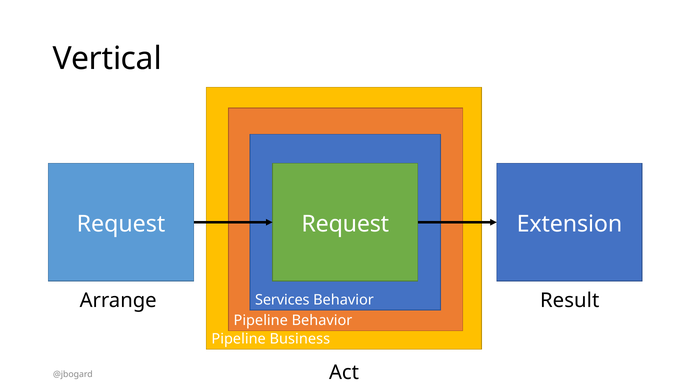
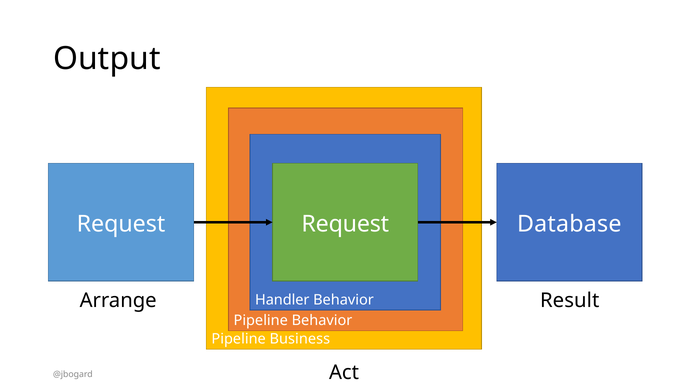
Vertical: Vertical -> Output
Extension: Extension -> Database
Services: Services -> Handler
